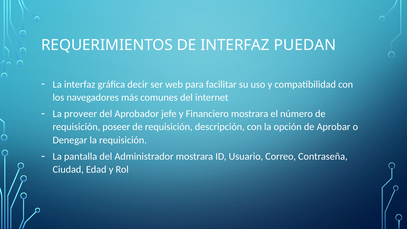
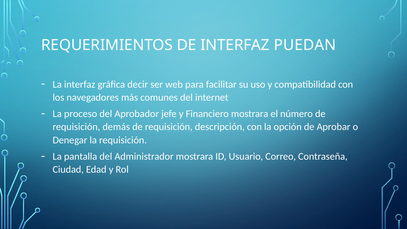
proveer: proveer -> proceso
poseer: poseer -> demás
